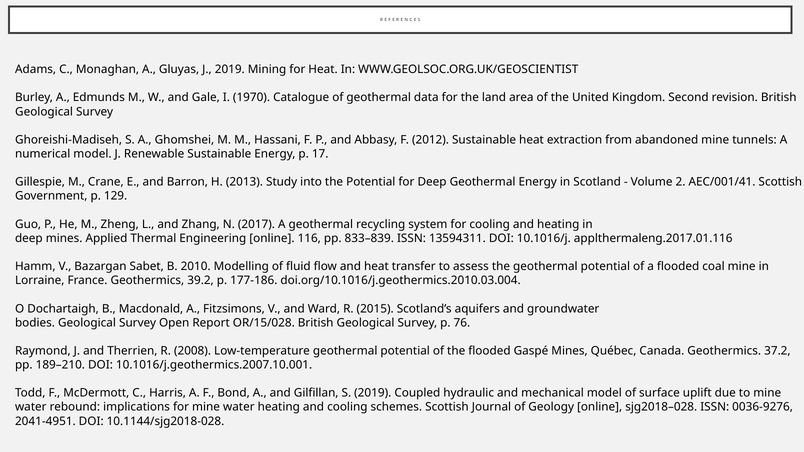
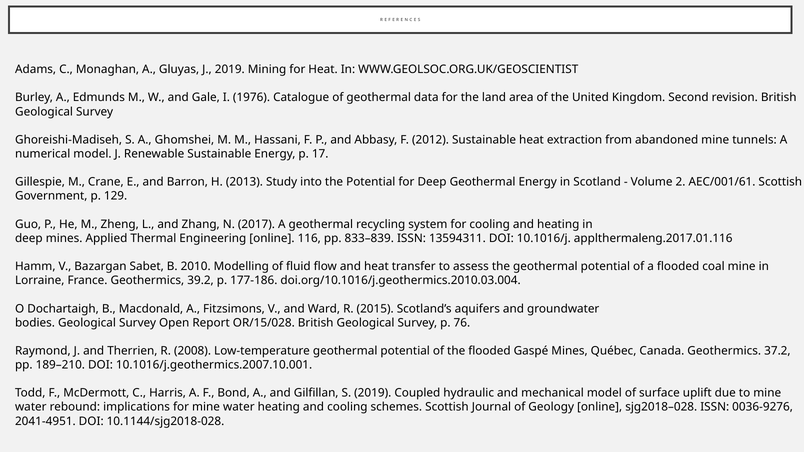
1970: 1970 -> 1976
AEC/001/41: AEC/001/41 -> AEC/001/61
